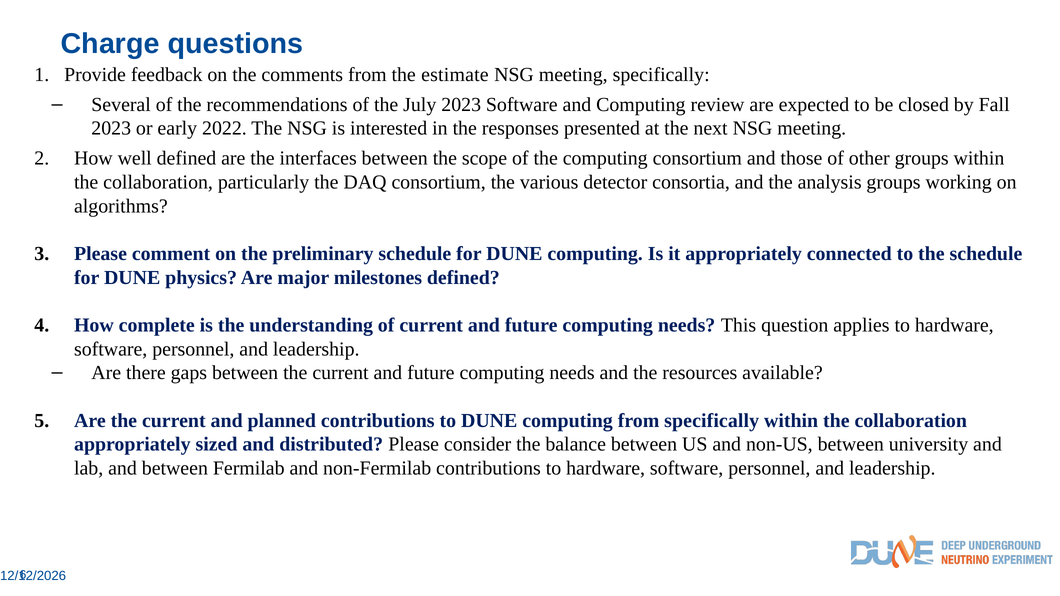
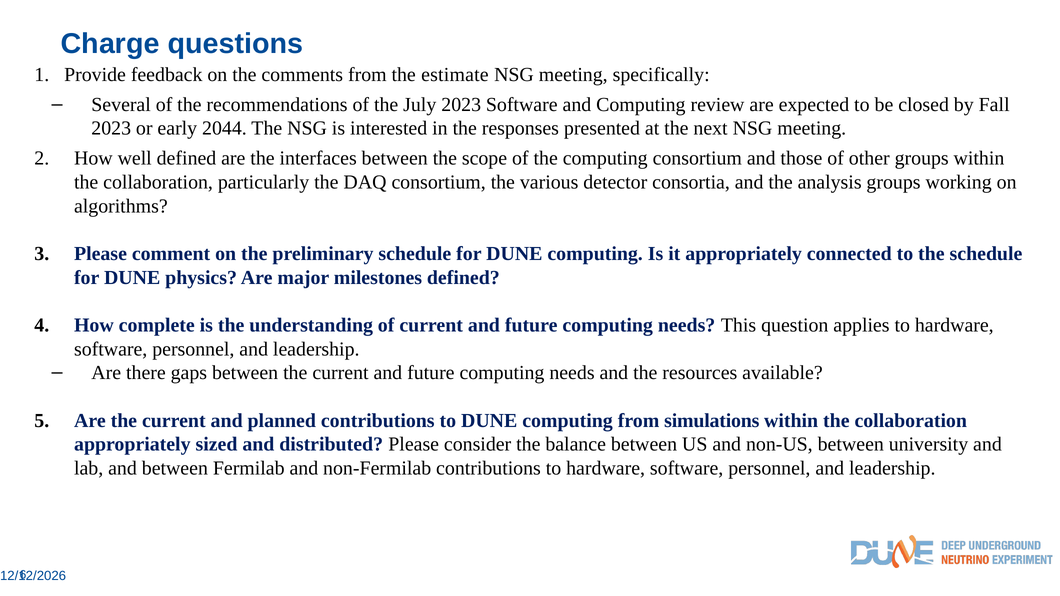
2022: 2022 -> 2044
from specifically: specifically -> simulations
